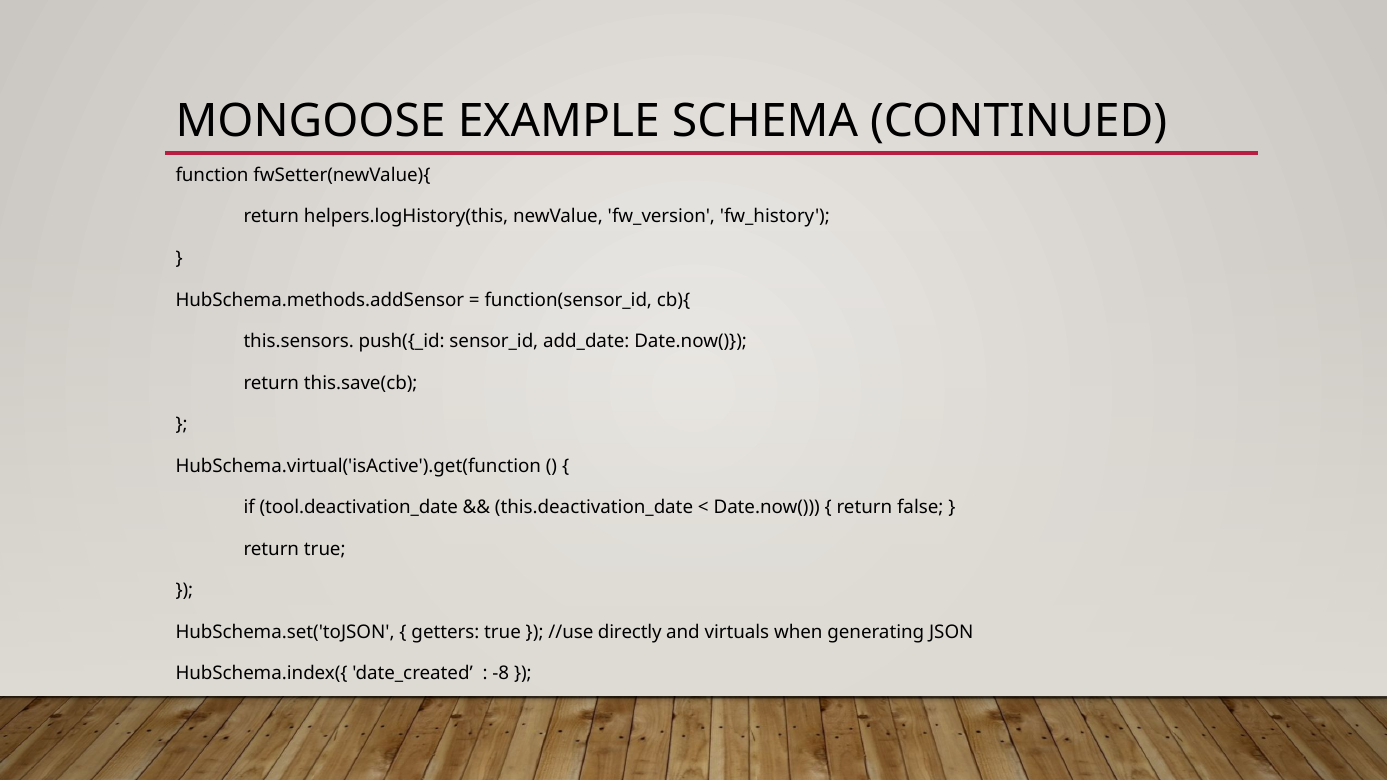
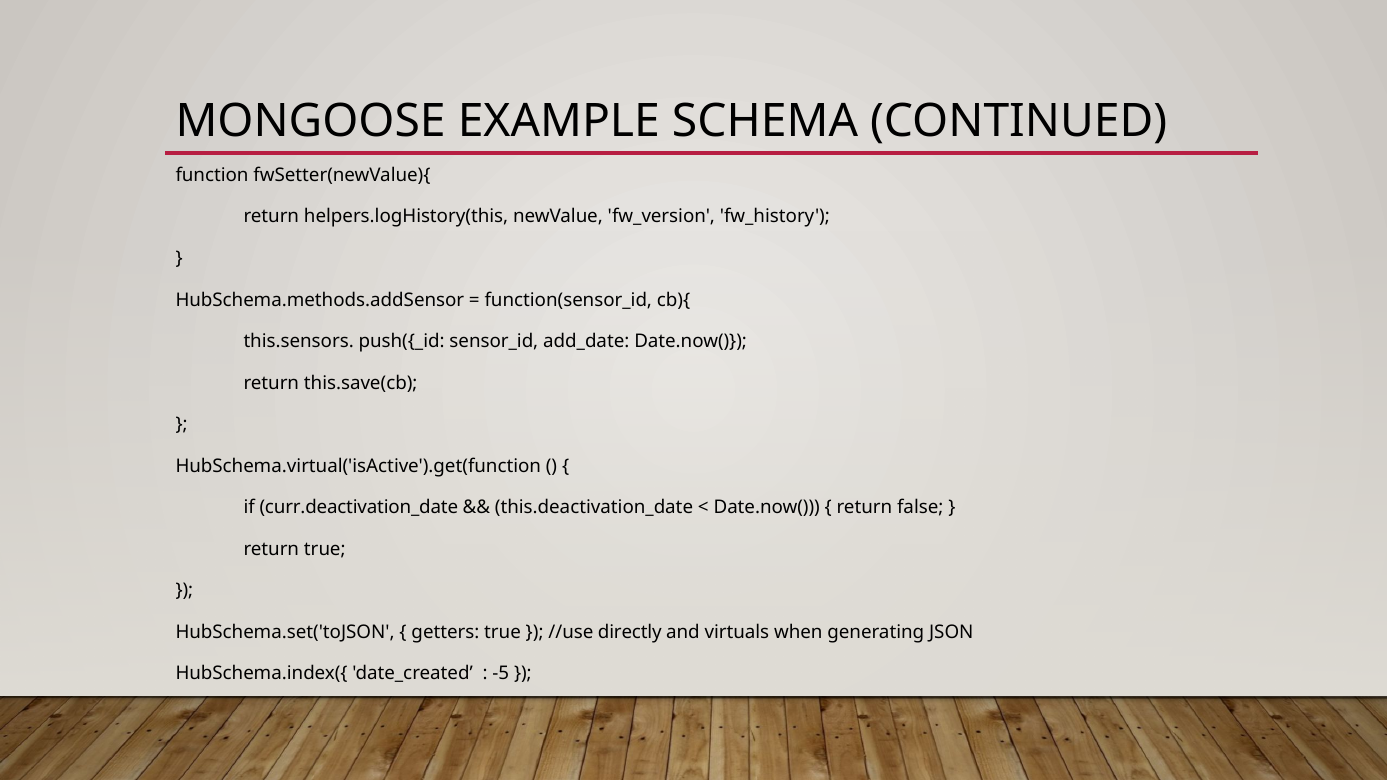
tool.deactivation_date: tool.deactivation_date -> curr.deactivation_date
-8: -8 -> -5
